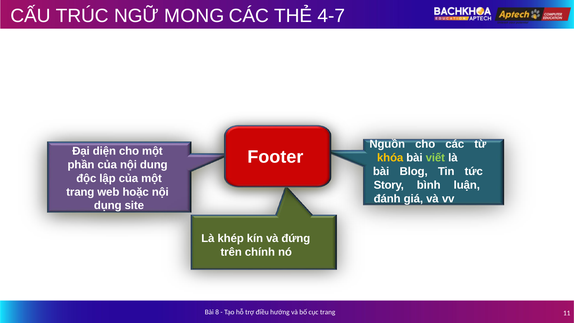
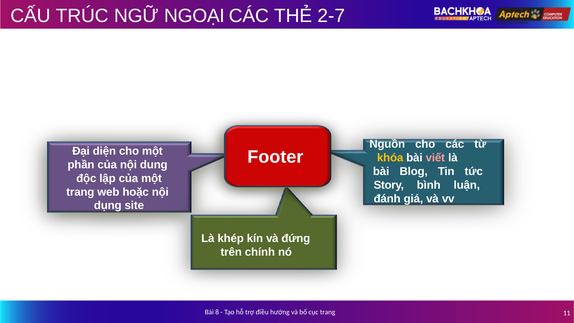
MONG: MONG -> NGOẠI
4-7: 4-7 -> 2-7
viết colour: light green -> pink
